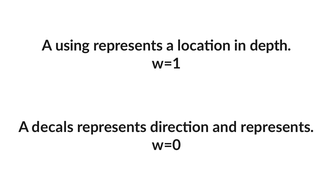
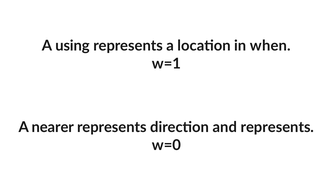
depth: depth -> when
decals: decals -> nearer
